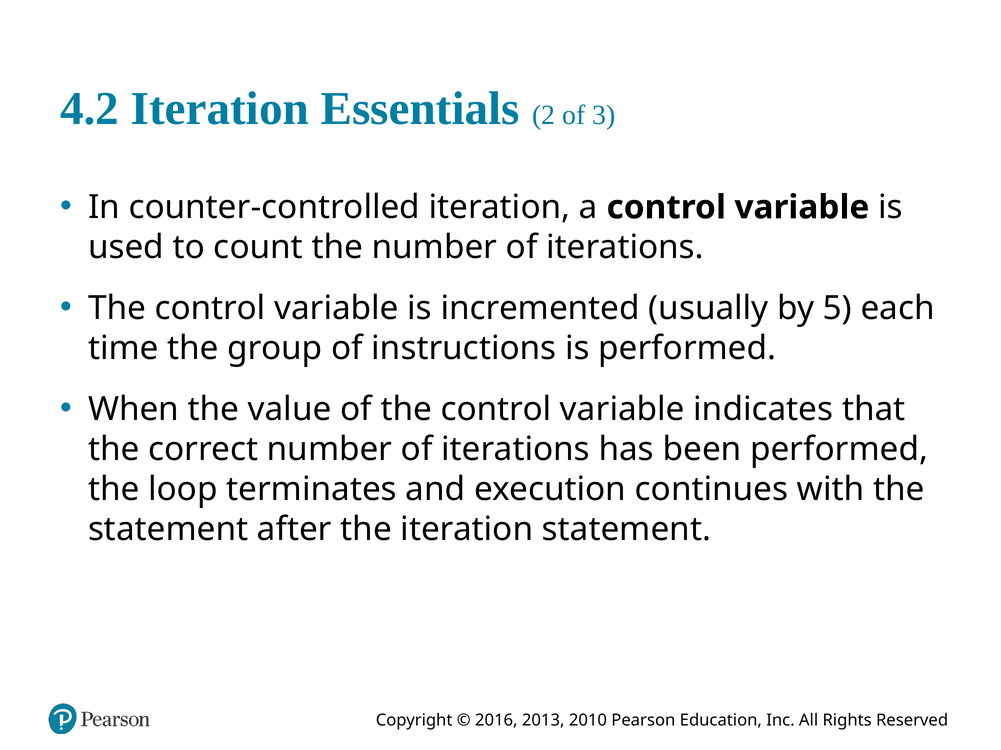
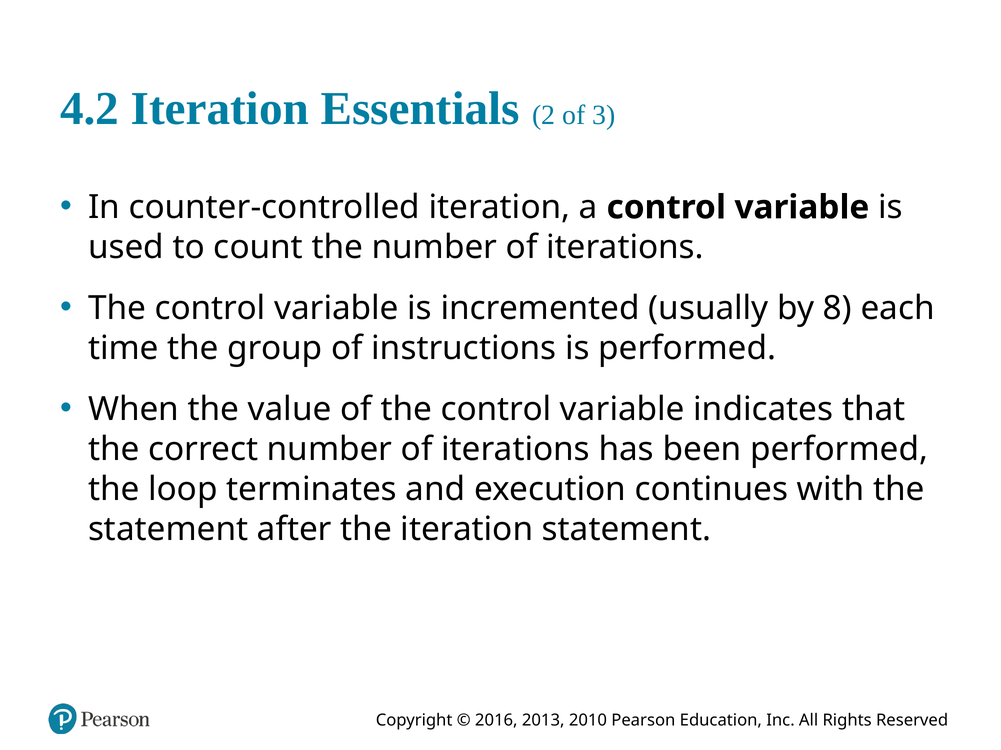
5: 5 -> 8
